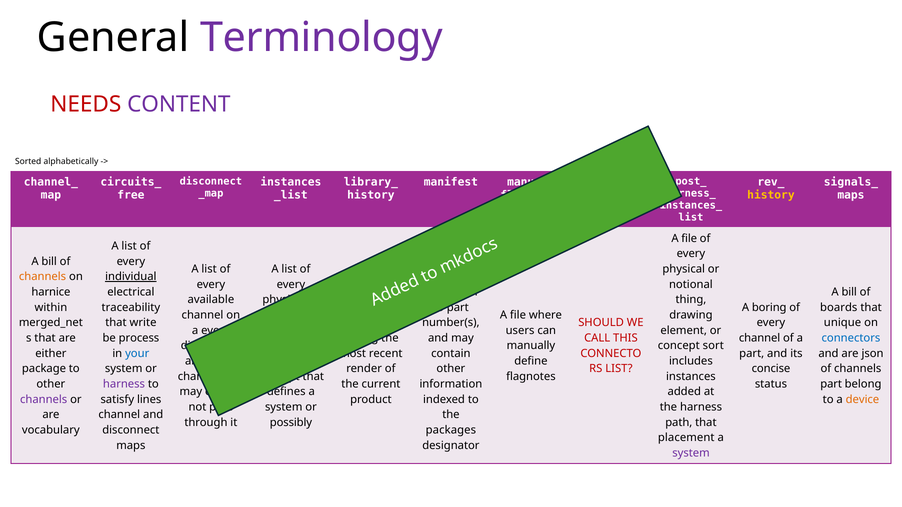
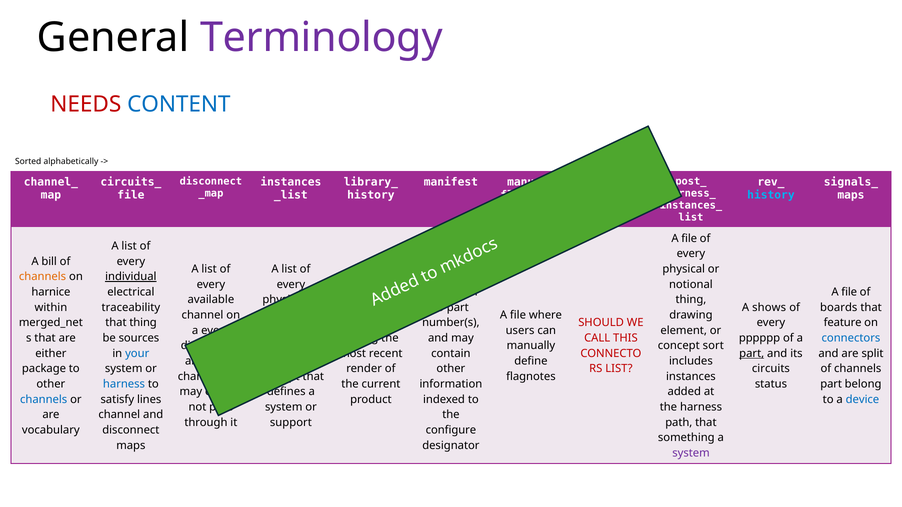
CONTENT colour: purple -> blue
free at (131, 195): free -> file
history at (771, 195) colour: yellow -> light blue
bill at (849, 292): bill -> file
boring: boring -> shows
that write: write -> thing
unique: unique -> feature
process: process -> sources
channel at (760, 338): channel -> pppppp
part at (752, 354) underline: none -> present
json: json -> split
concise: concise -> circuits
harness at (124, 384) colour: purple -> blue
channels at (44, 400) colour: purple -> blue
device colour: orange -> blue
possibly: possibly -> support
packages: packages -> configure
placement: placement -> something
